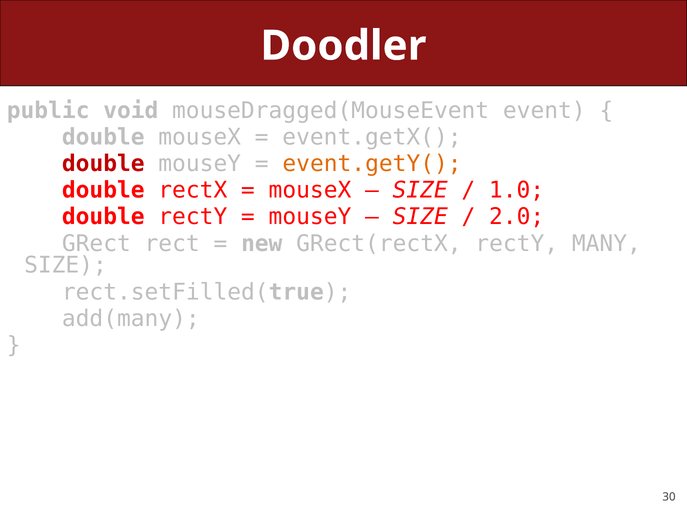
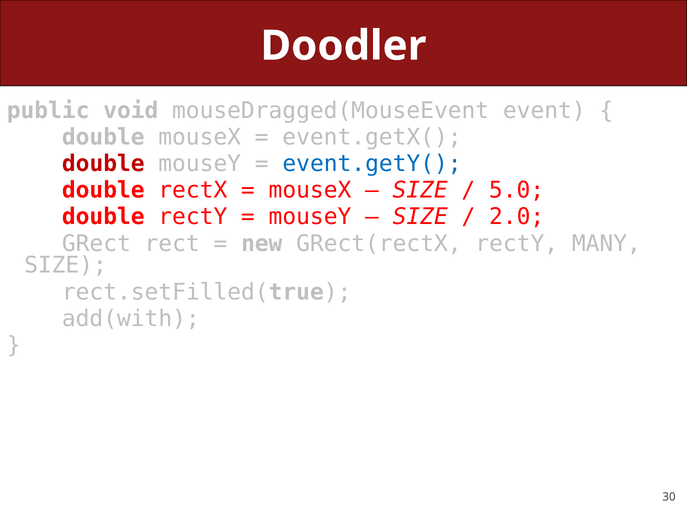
event.getY( colour: orange -> blue
1.0: 1.0 -> 5.0
add(many: add(many -> add(with
